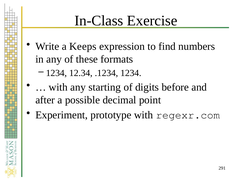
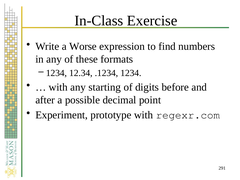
Keeps: Keeps -> Worse
